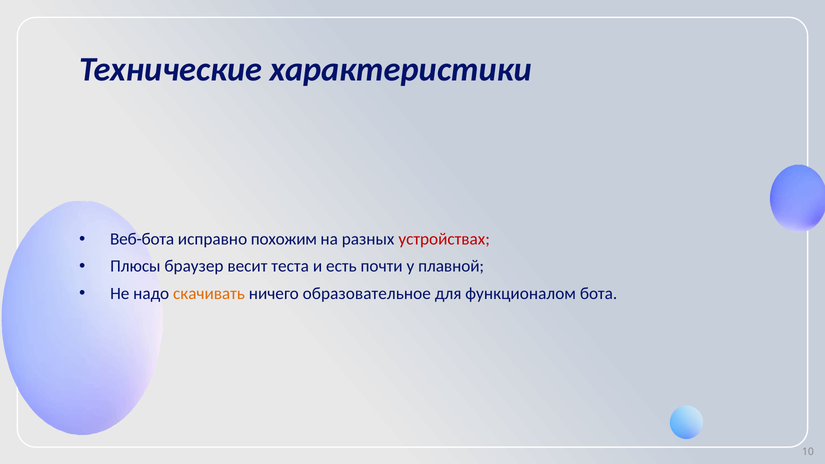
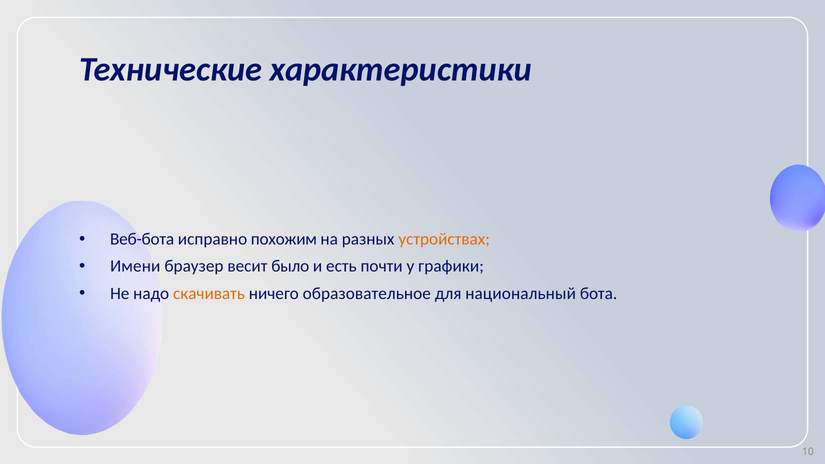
устройствах colour: red -> orange
Плюсы: Плюсы -> Имени
теста: теста -> было
плавной: плавной -> графики
функционалом: функционалом -> национальный
